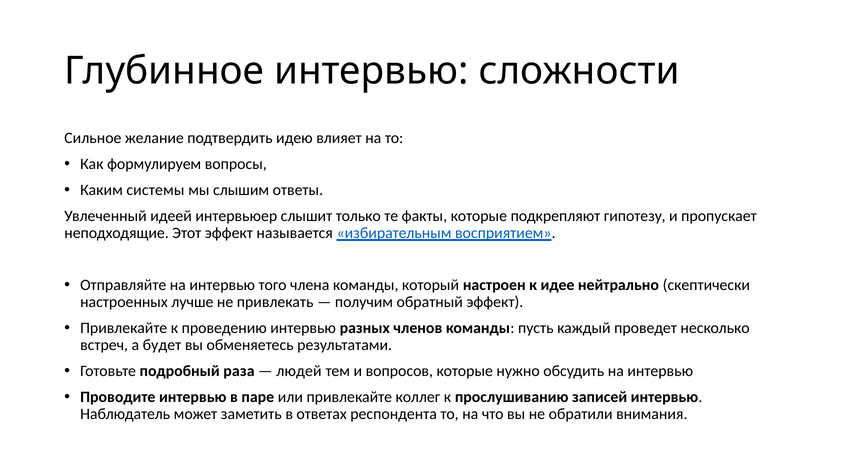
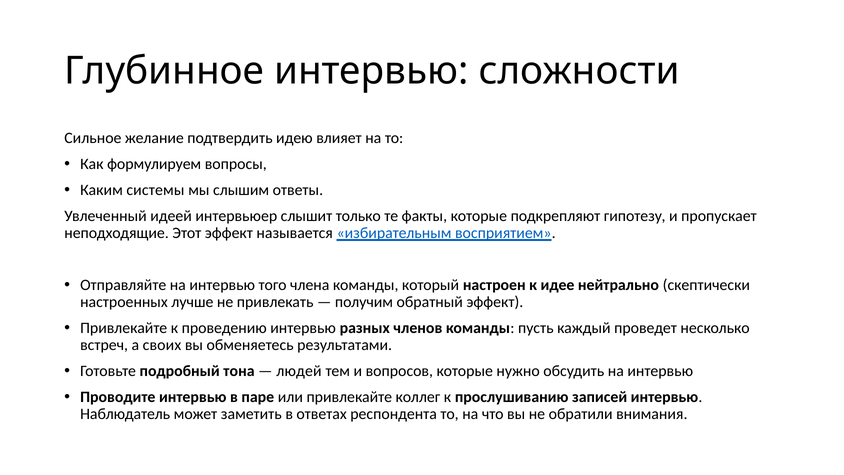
будет: будет -> своих
раза: раза -> тона
